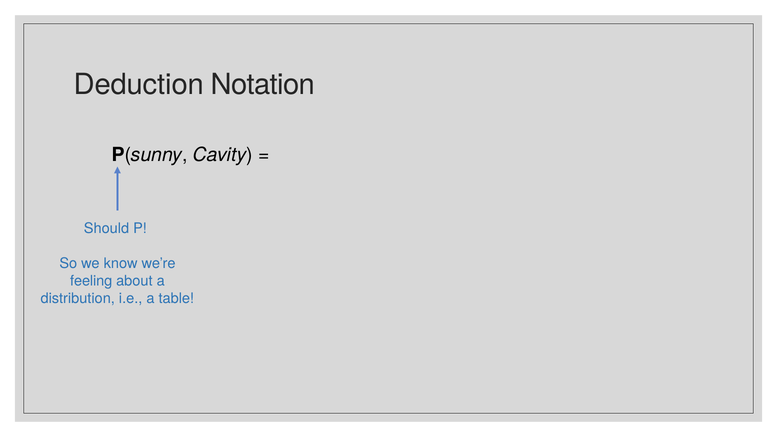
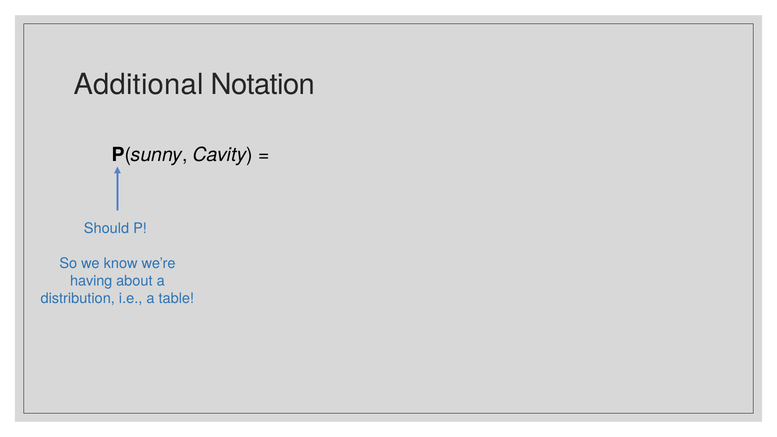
Deduction: Deduction -> Additional
feeling: feeling -> having
